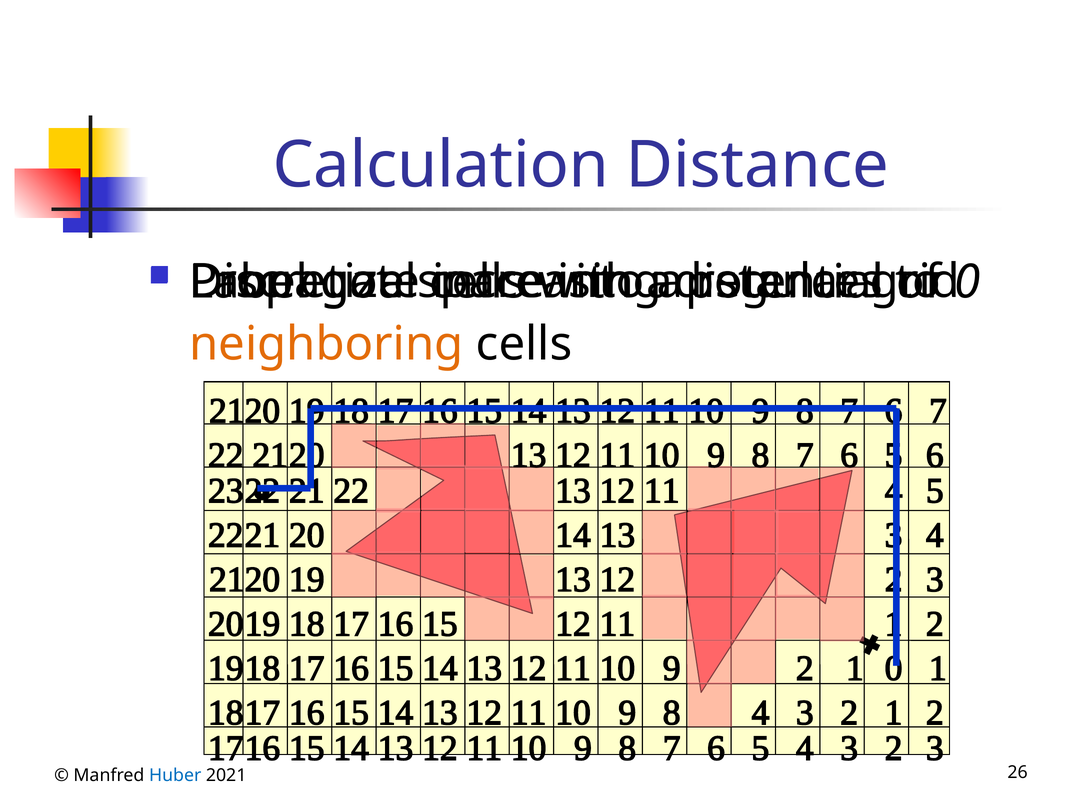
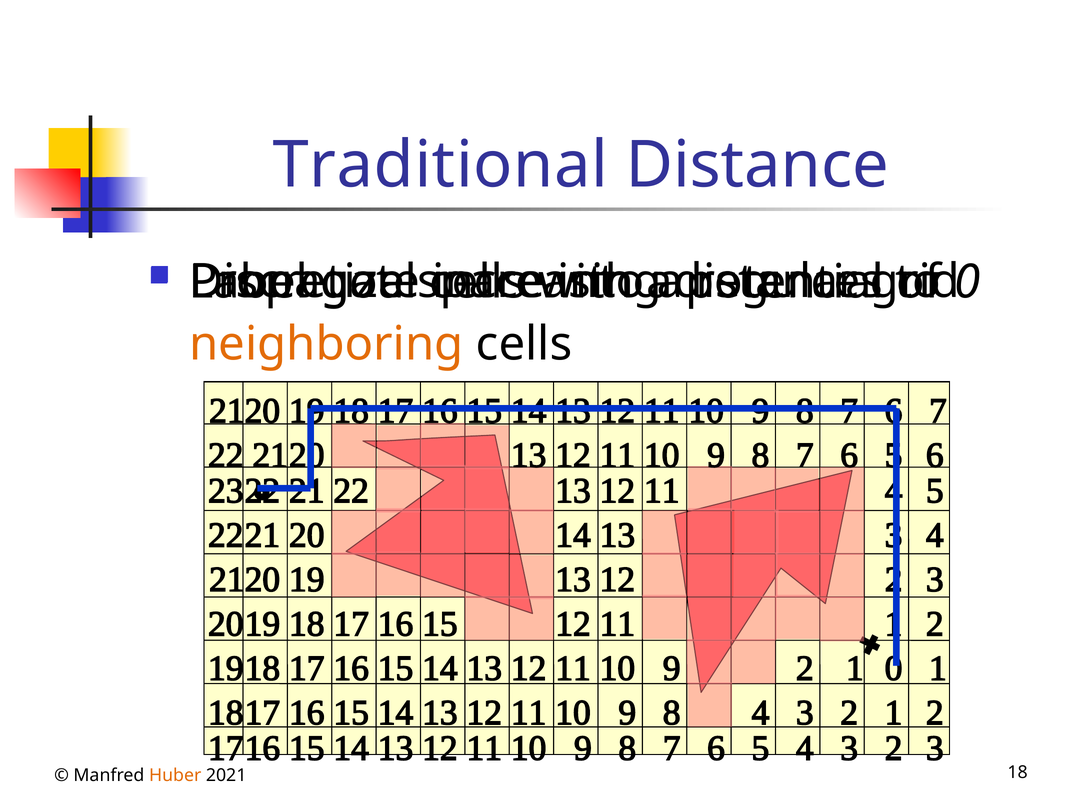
Calculation: Calculation -> Traditional
Huber colour: blue -> orange
2021 26: 26 -> 18
